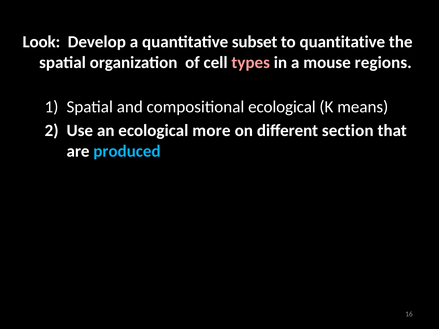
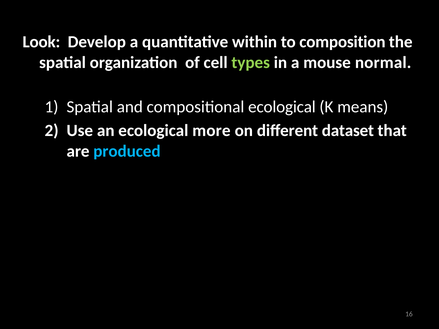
subset: subset -> within
to quantitative: quantitative -> composition
types colour: pink -> light green
regions: regions -> normal
section: section -> dataset
